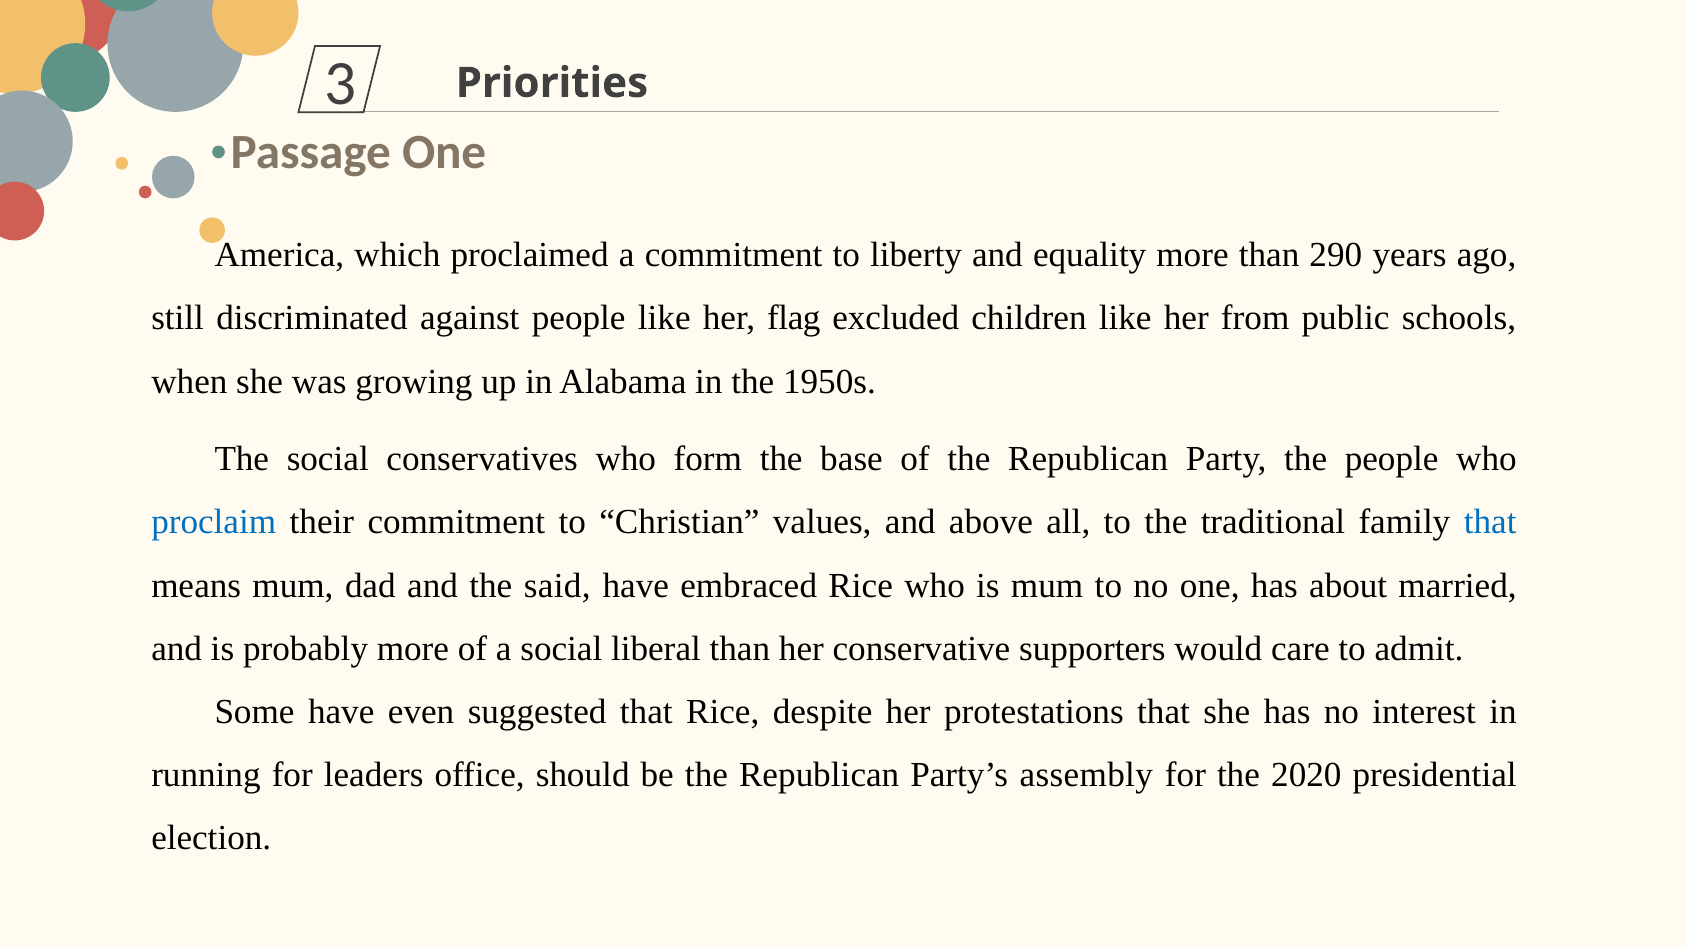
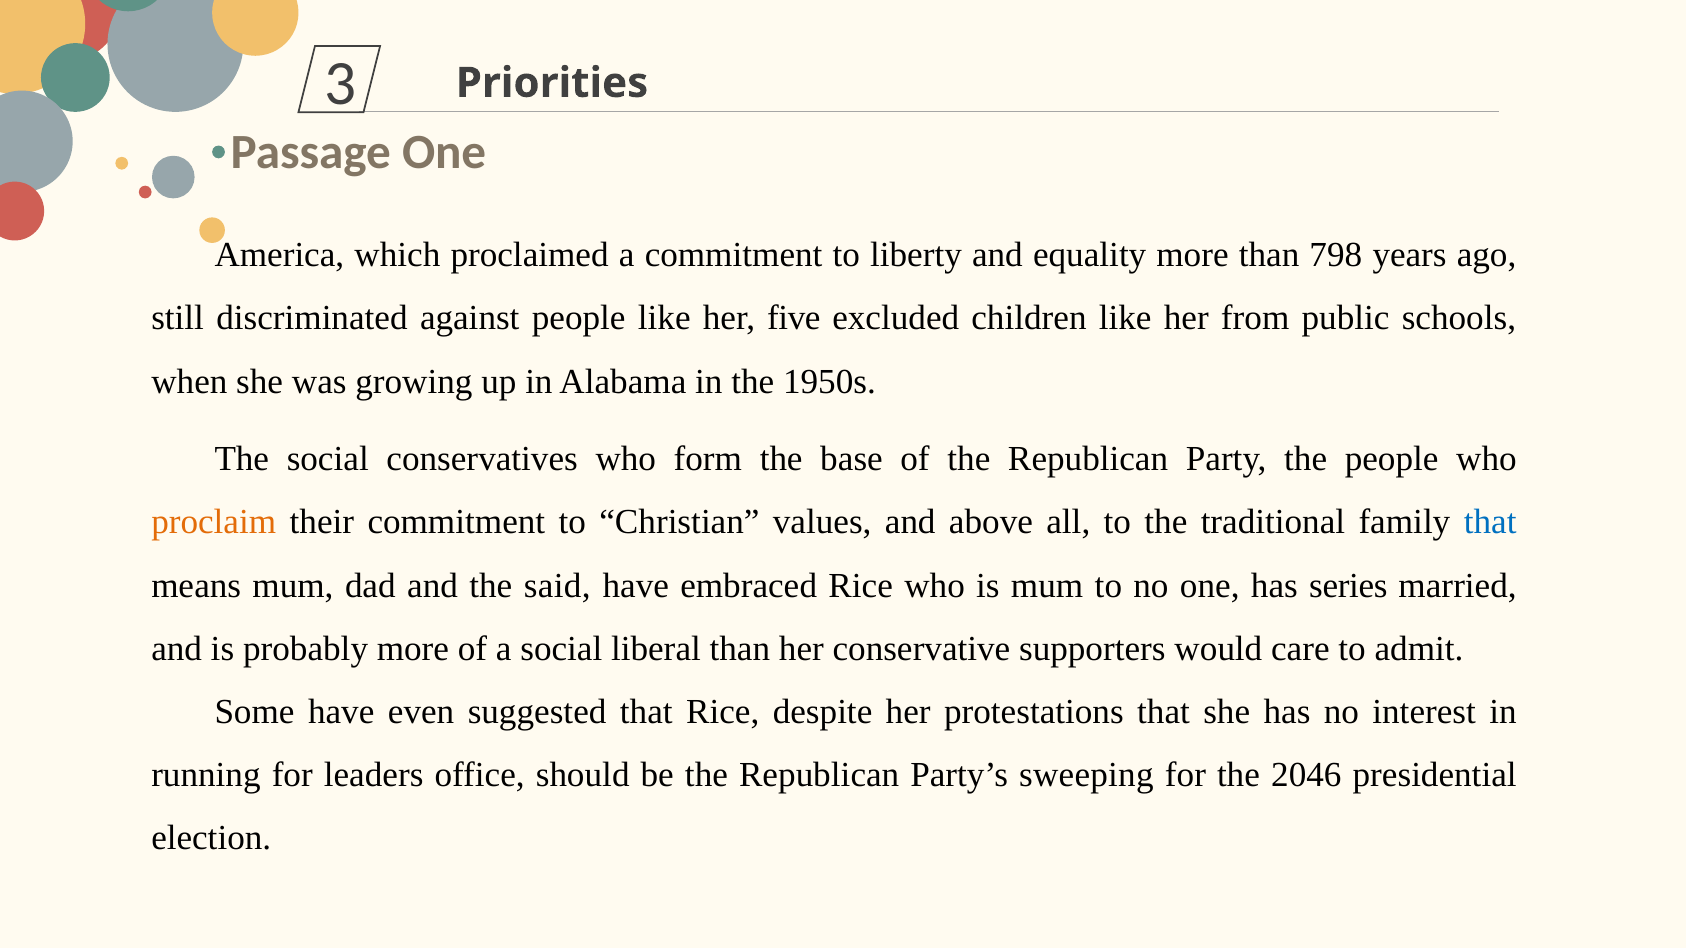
290: 290 -> 798
flag: flag -> five
proclaim colour: blue -> orange
about: about -> series
assembly: assembly -> sweeping
2020: 2020 -> 2046
